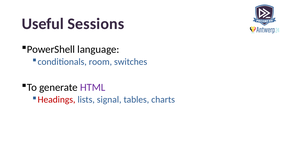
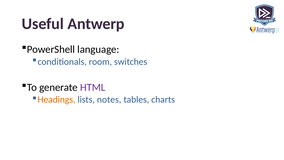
Sessions: Sessions -> Antwerp
Headings colour: red -> orange
signal: signal -> notes
